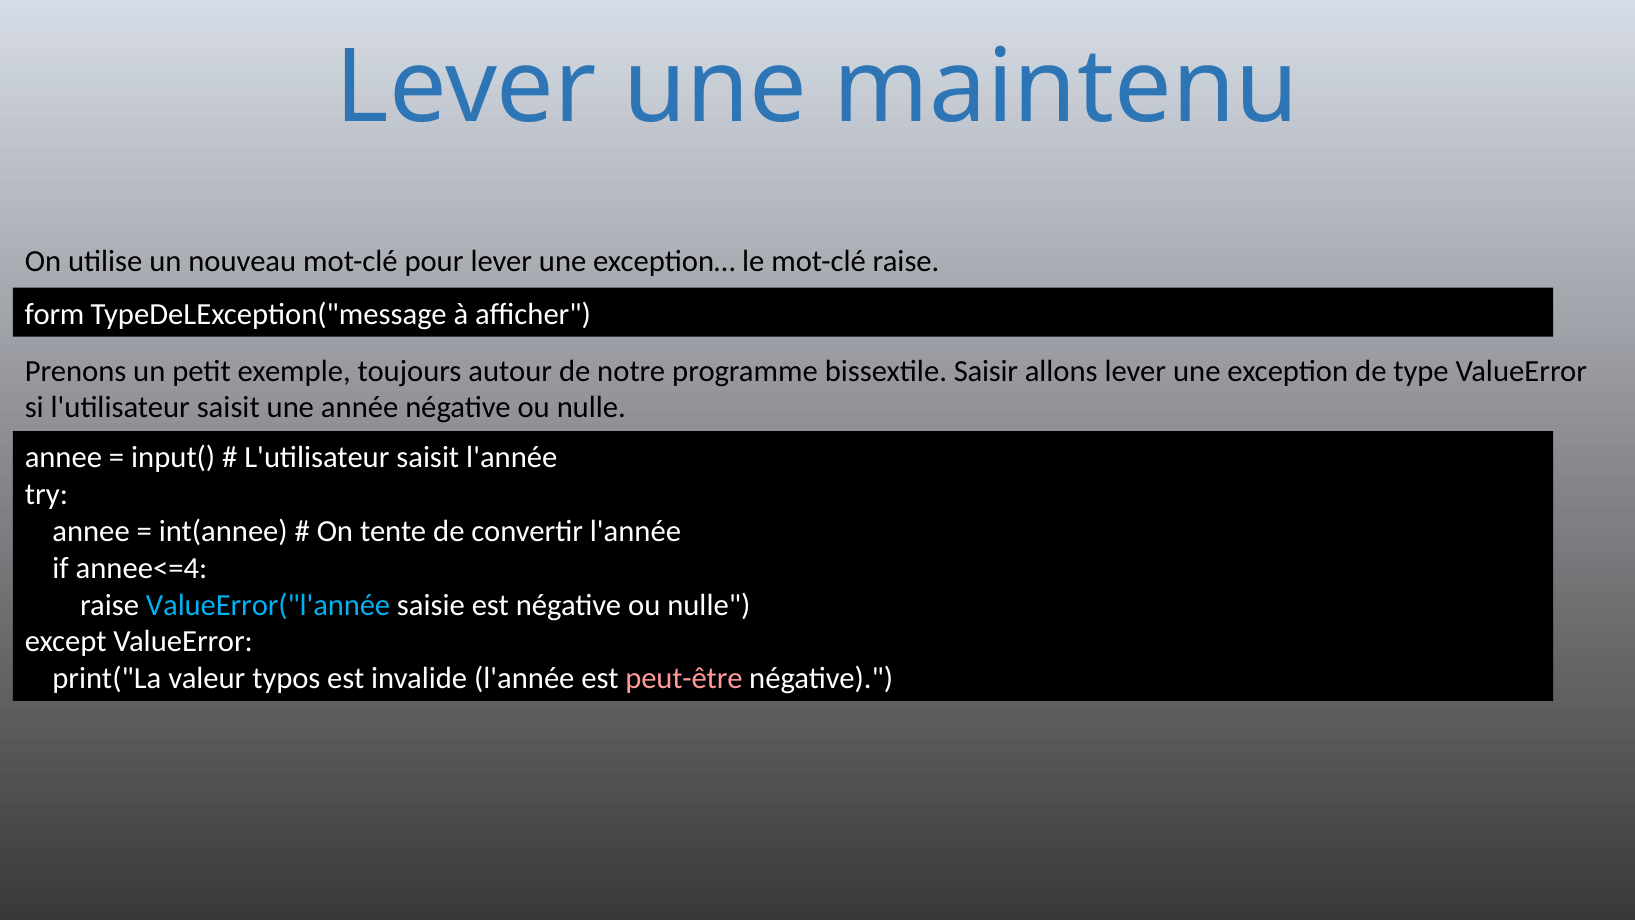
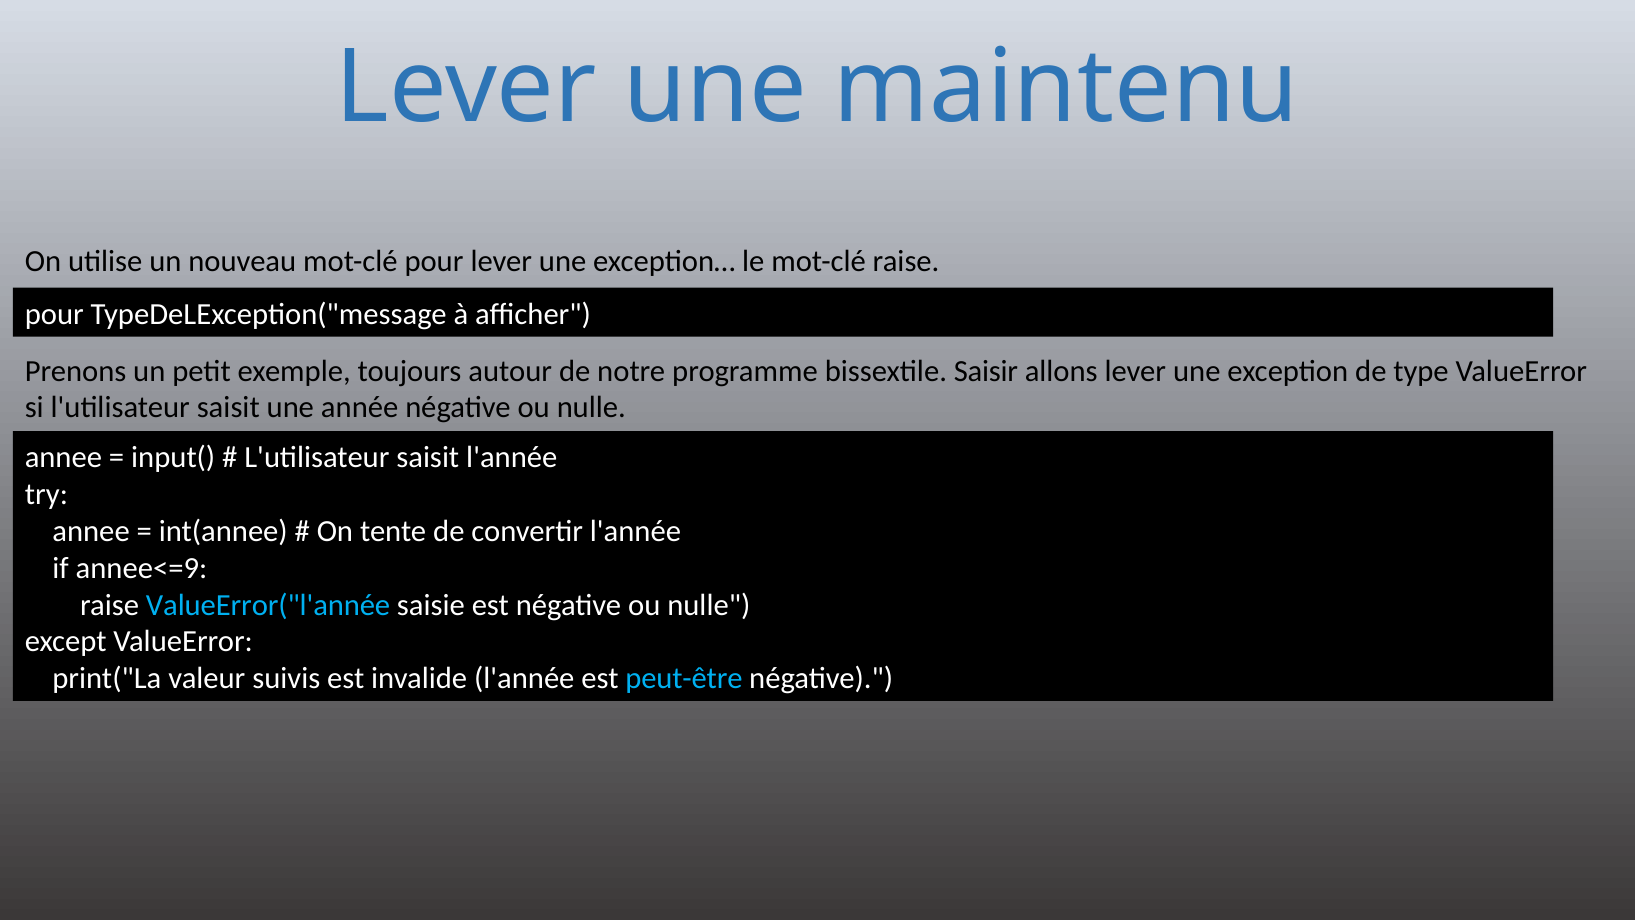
form at (54, 314): form -> pour
annee<=4: annee<=4 -> annee<=9
typos: typos -> suivis
peut-être colour: pink -> light blue
